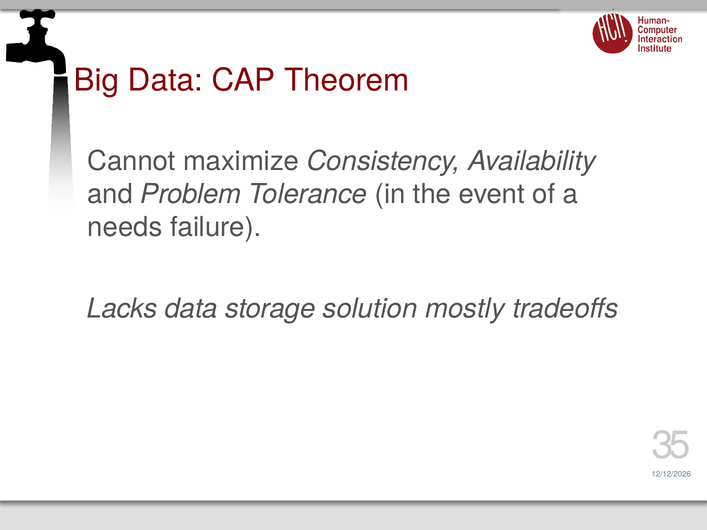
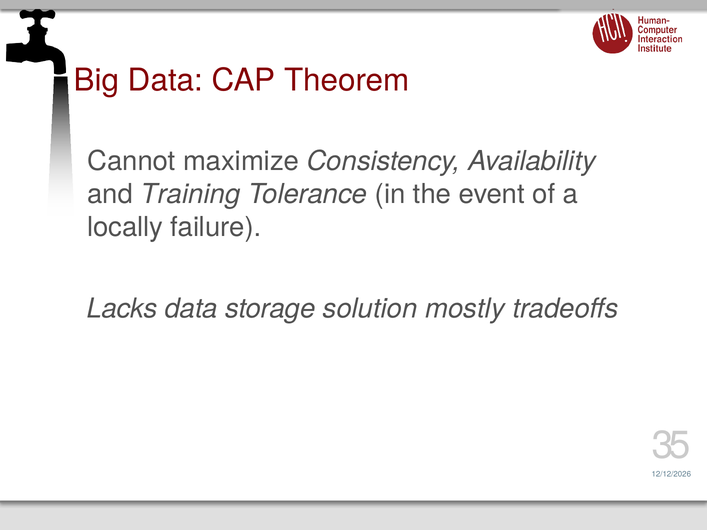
Problem: Problem -> Training
needs: needs -> locally
